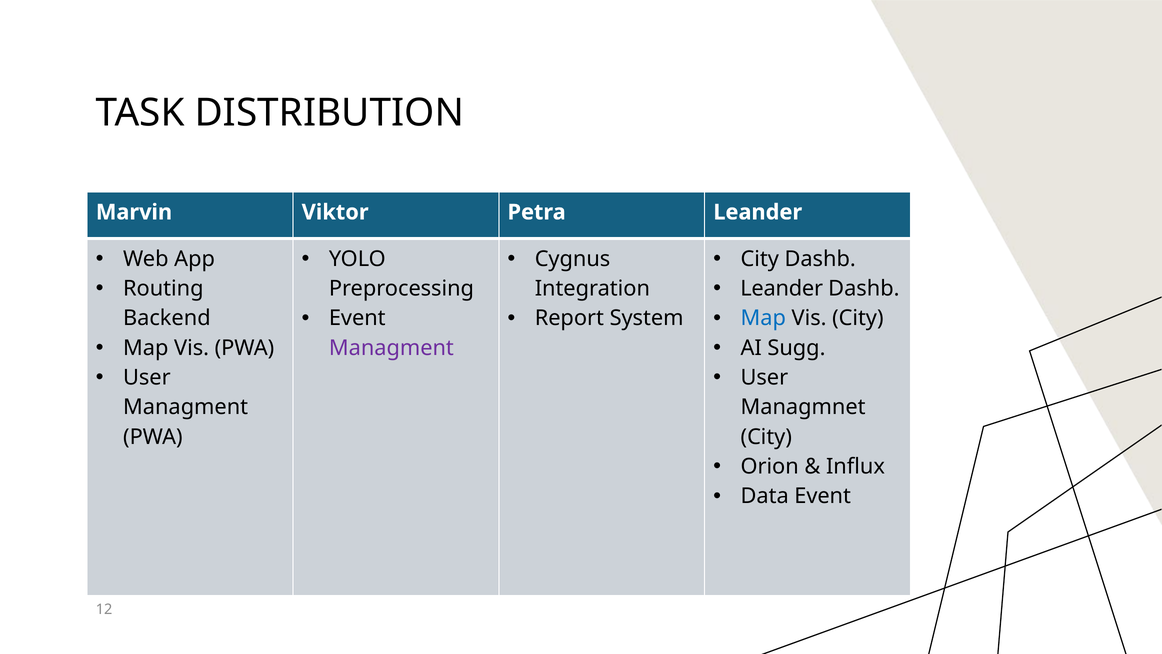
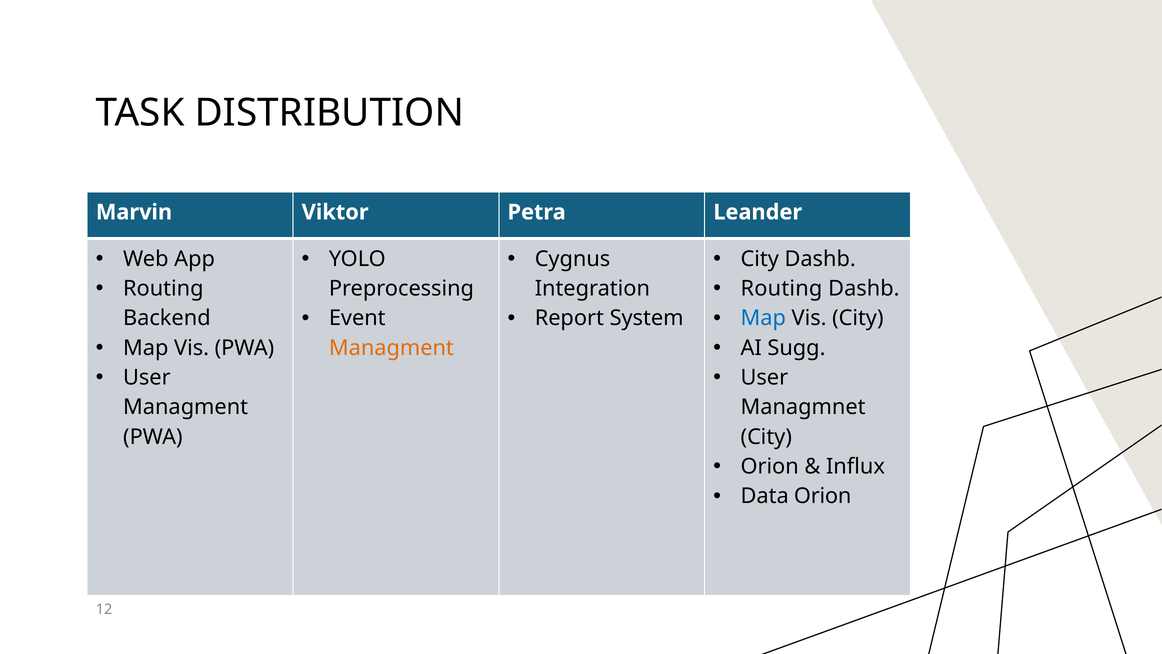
Leander at (782, 288): Leander -> Routing
Managment at (391, 348) colour: purple -> orange
Data Event: Event -> Orion
